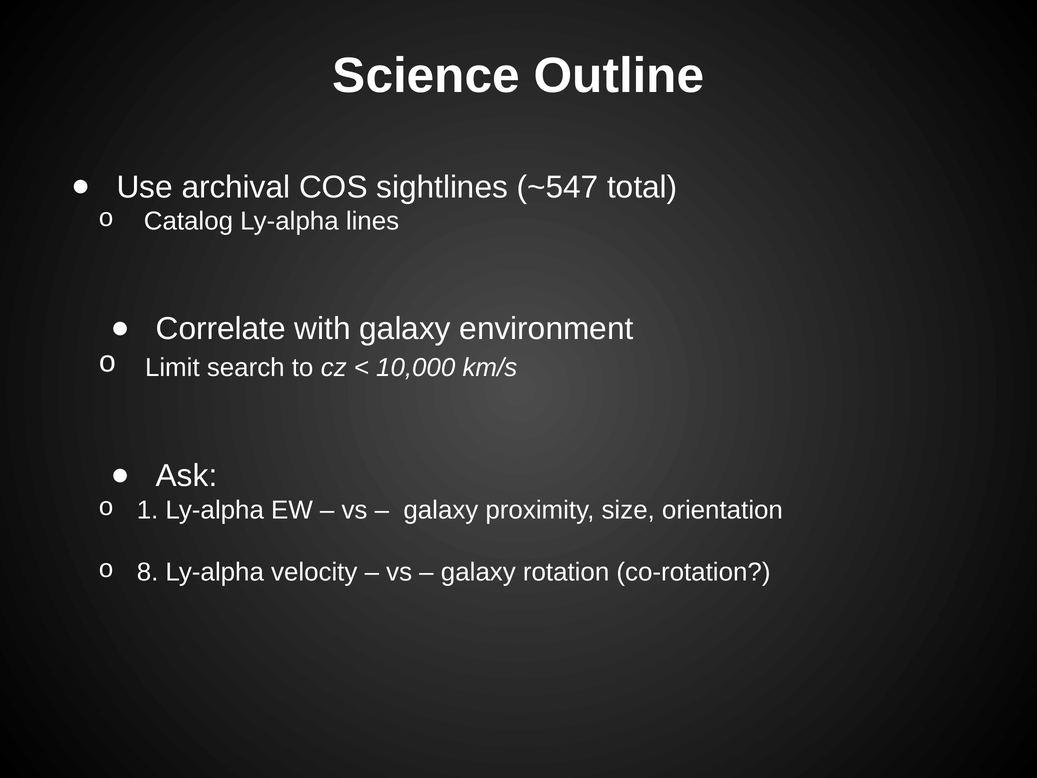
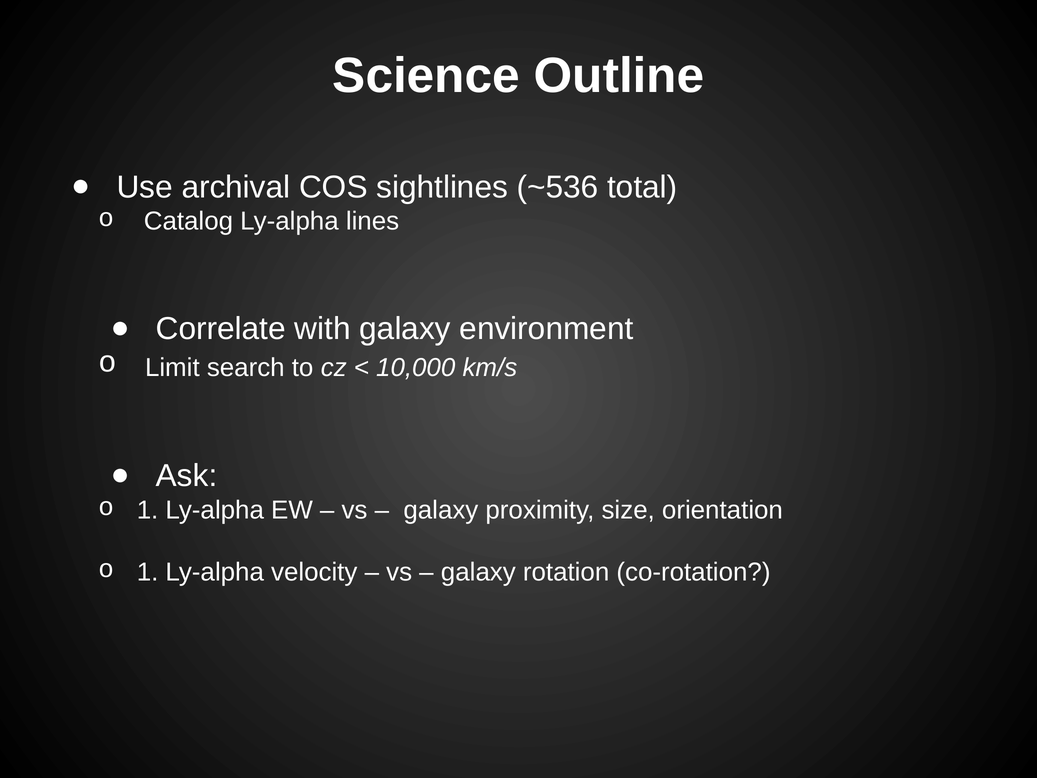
~547: ~547 -> ~536
8 at (148, 572): 8 -> 1
